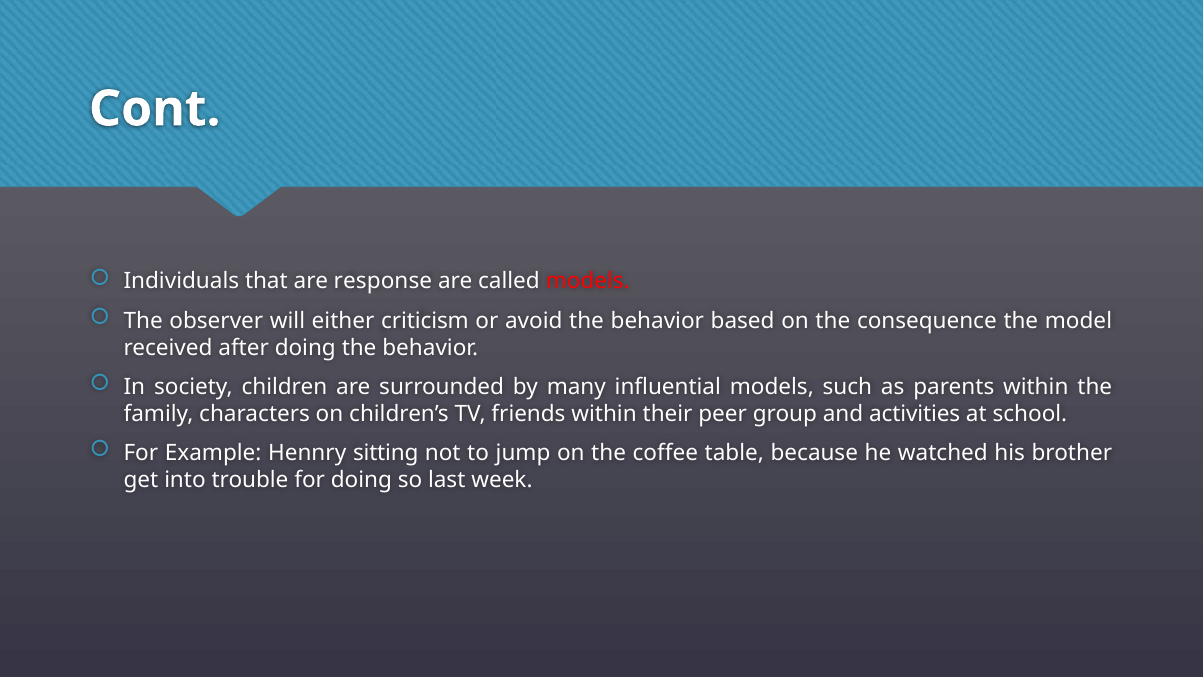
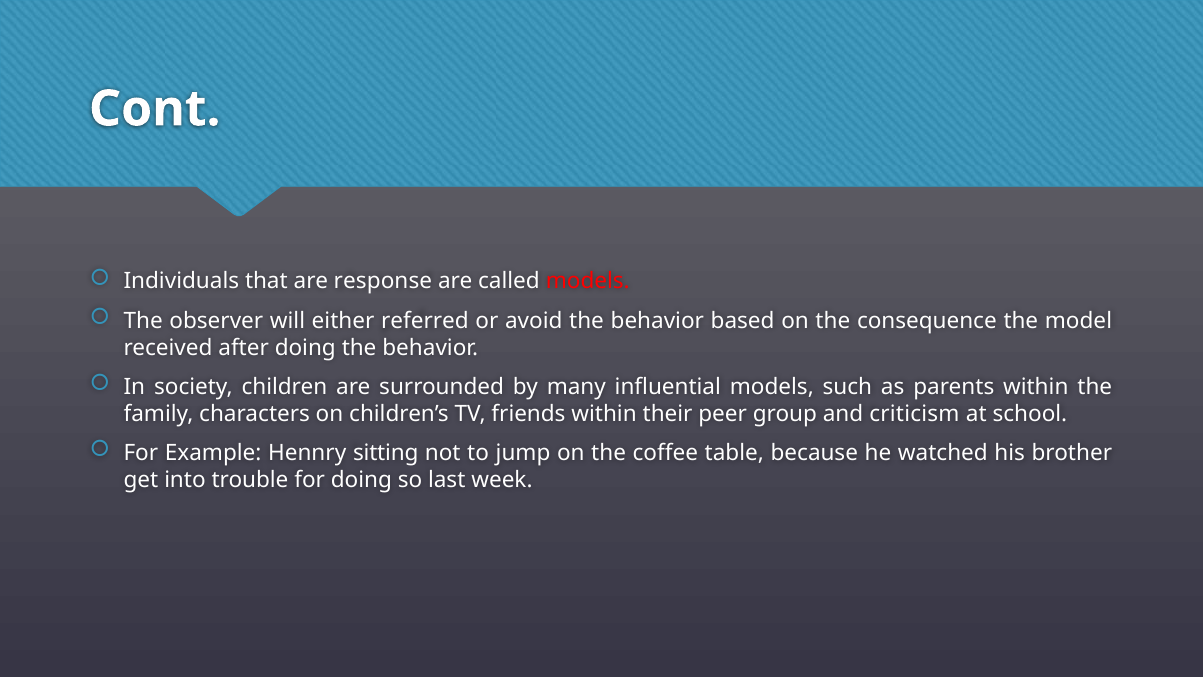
criticism: criticism -> referred
activities: activities -> criticism
